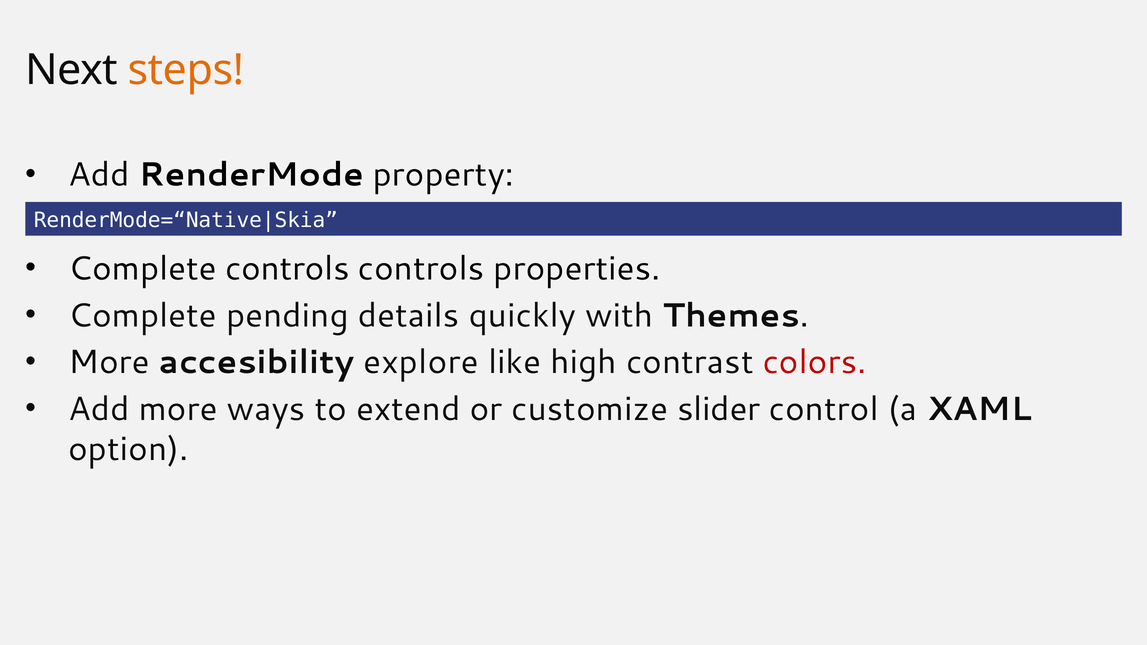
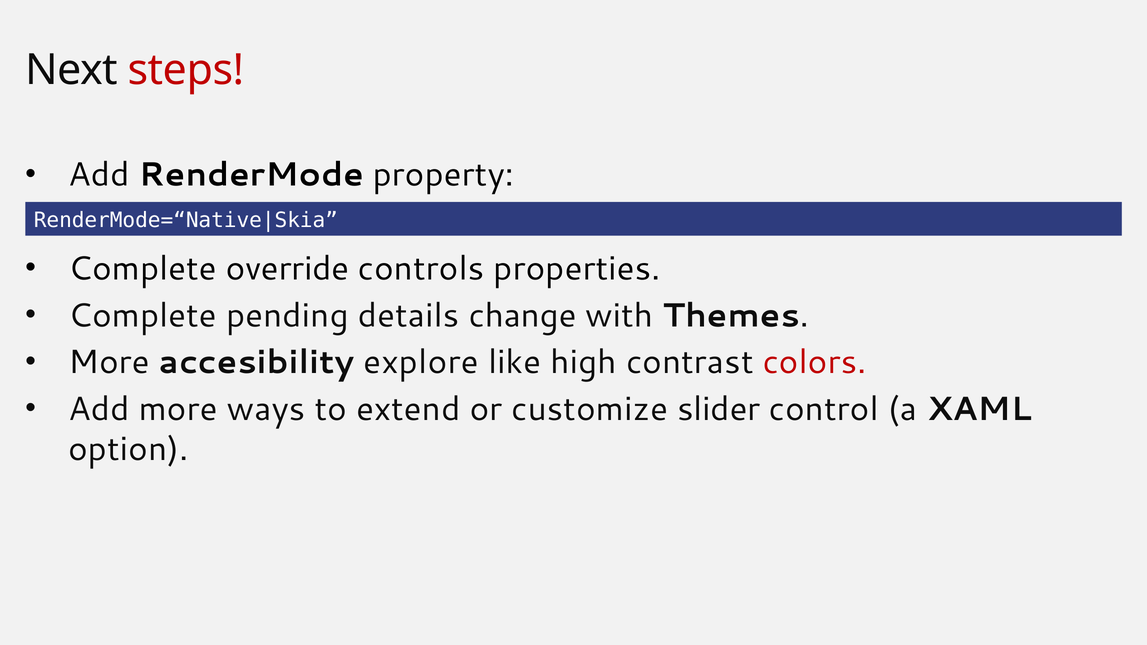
steps colour: orange -> red
Complete controls: controls -> override
quickly: quickly -> change
